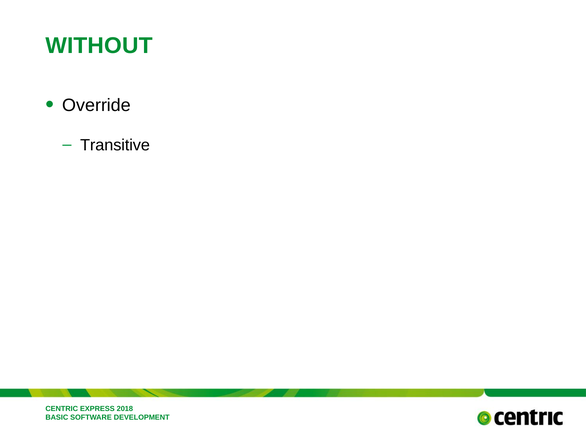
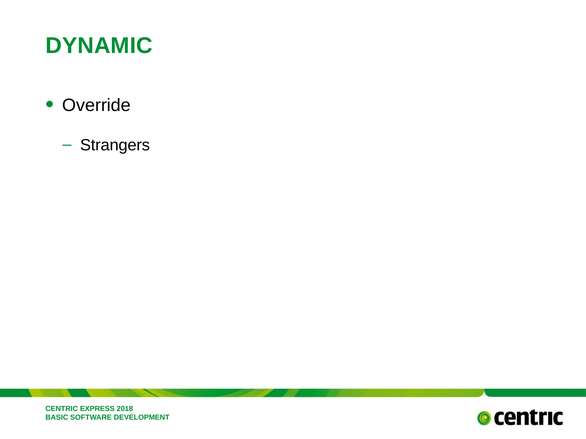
WITHOUT: WITHOUT -> DYNAMIC
Transitive: Transitive -> Strangers
